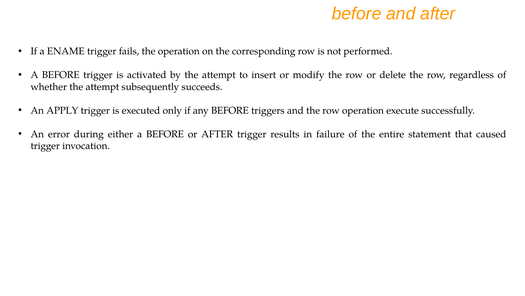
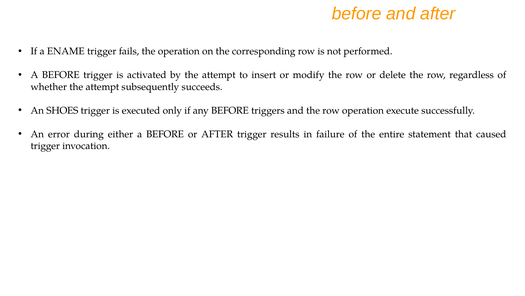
APPLY: APPLY -> SHOES
